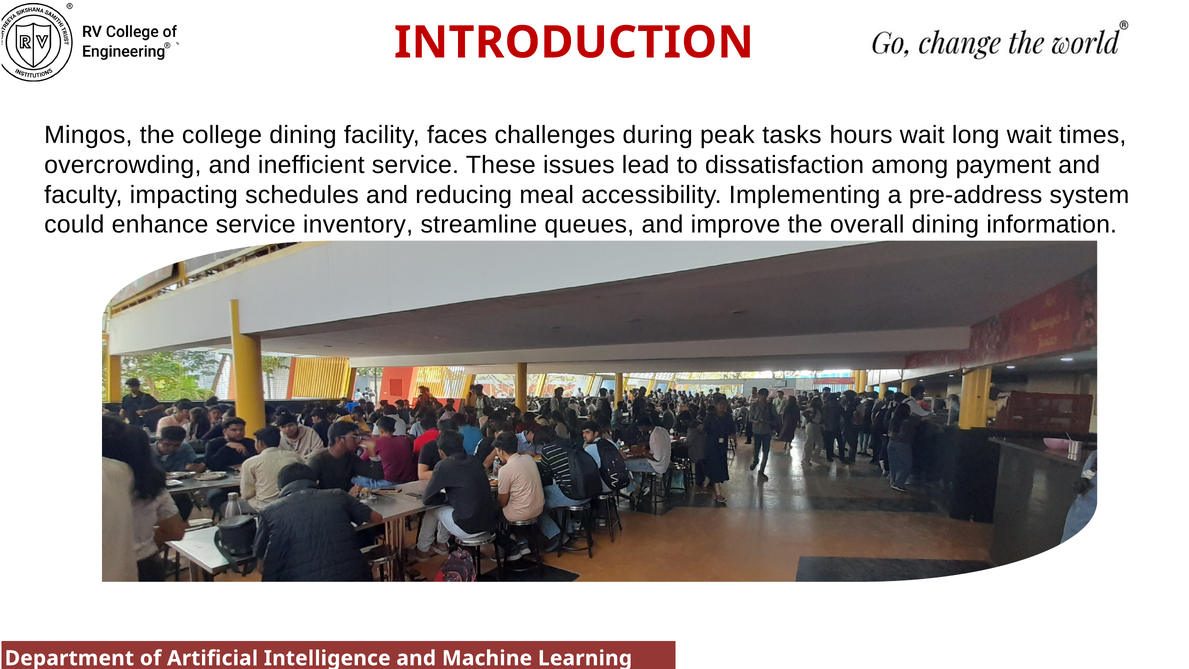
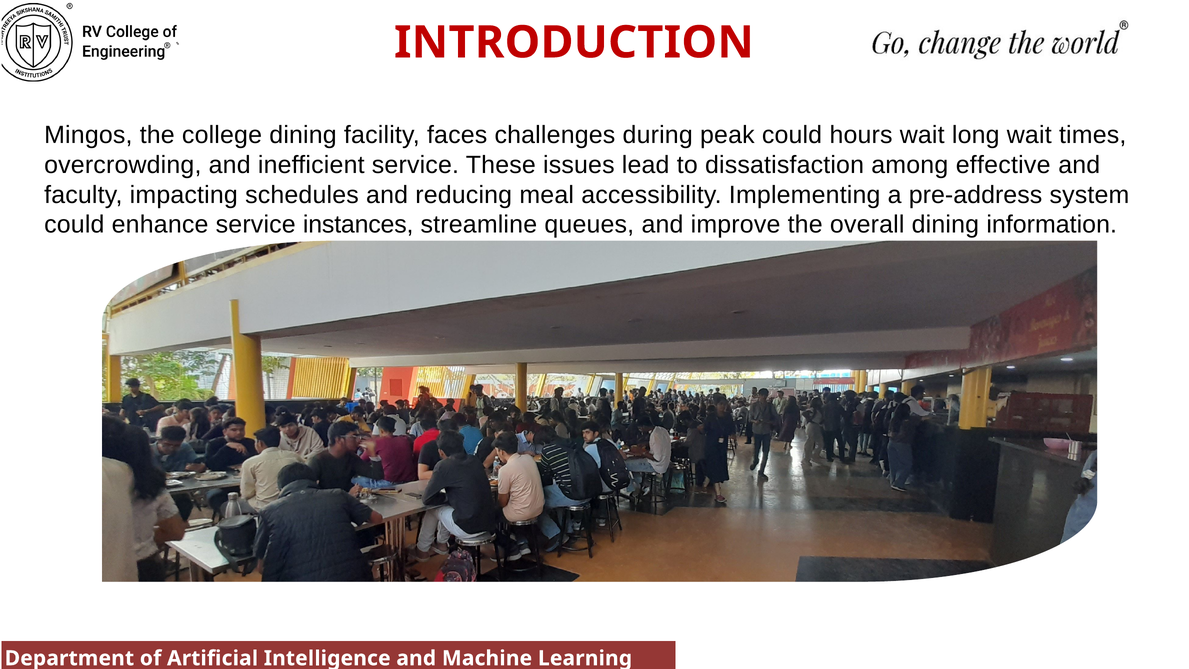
peak tasks: tasks -> could
payment: payment -> effective
inventory: inventory -> instances
